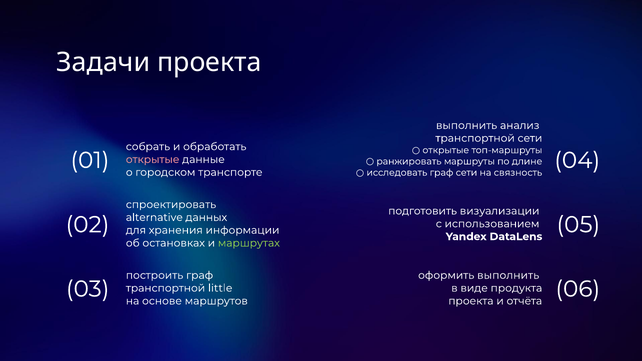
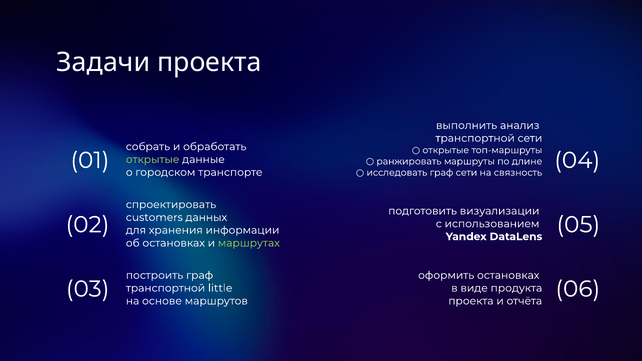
открытые at (153, 159) colour: pink -> light green
alternative: alternative -> customers
оформить выполнить: выполнить -> остановках
